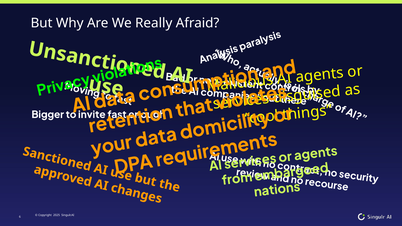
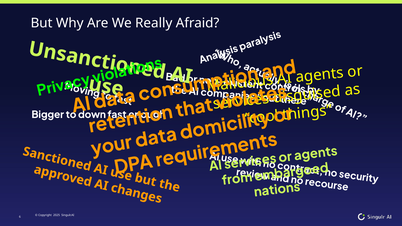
invite: invite -> down
